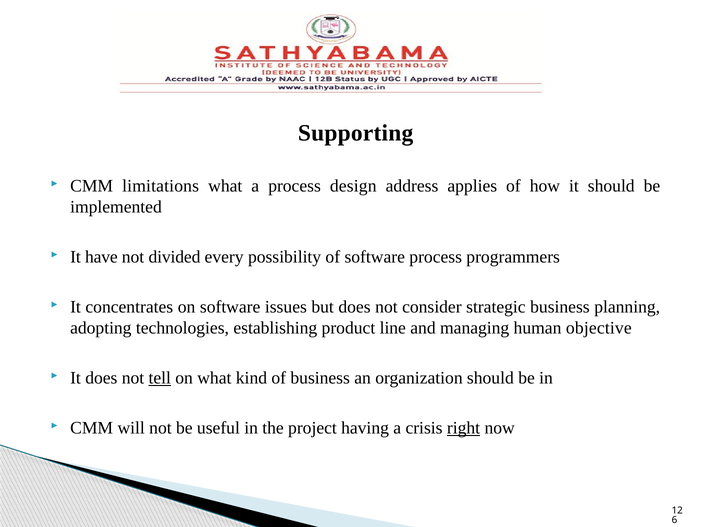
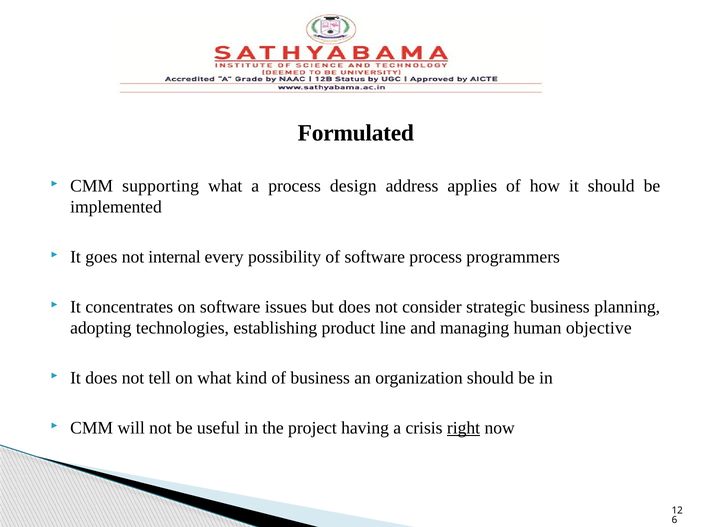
Supporting: Supporting -> Formulated
limitations: limitations -> supporting
have: have -> goes
divided: divided -> internal
tell underline: present -> none
